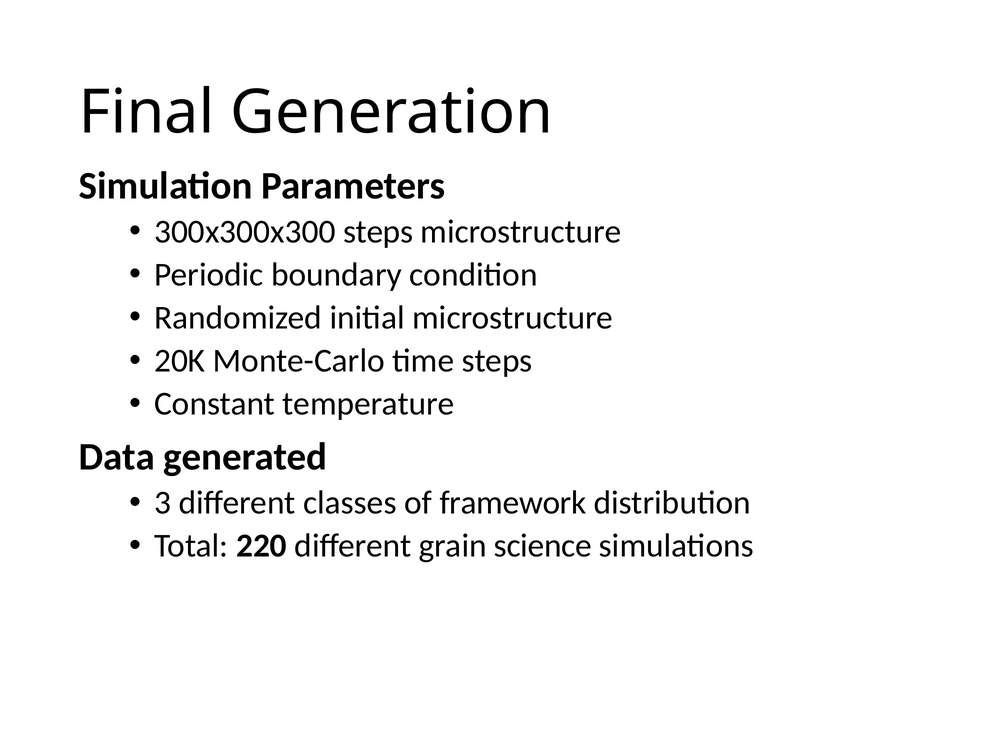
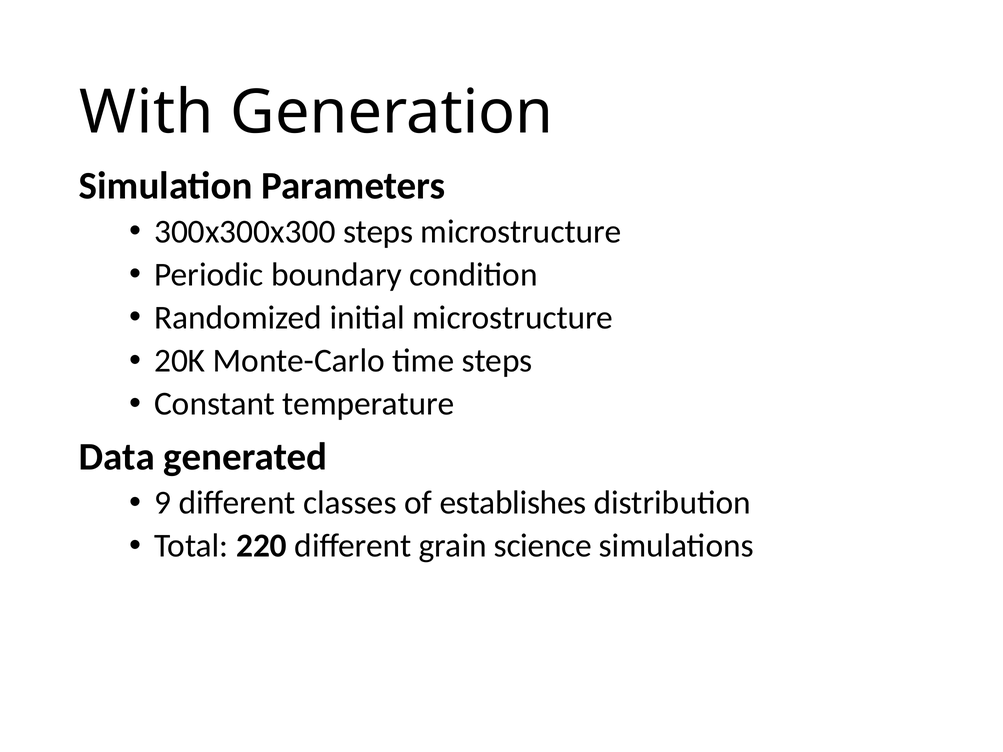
Final: Final -> With
3: 3 -> 9
framework: framework -> establishes
